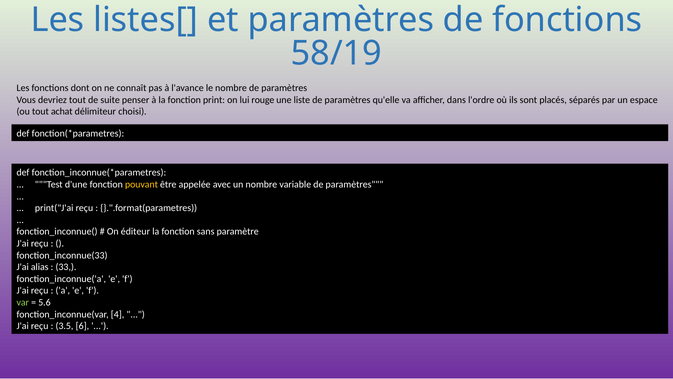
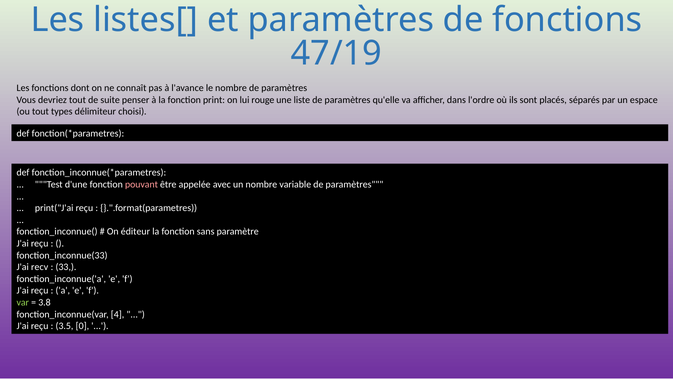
58/19: 58/19 -> 47/19
achat: achat -> types
pouvant colour: yellow -> pink
alias: alias -> recv
5.6: 5.6 -> 3.8
6: 6 -> 0
